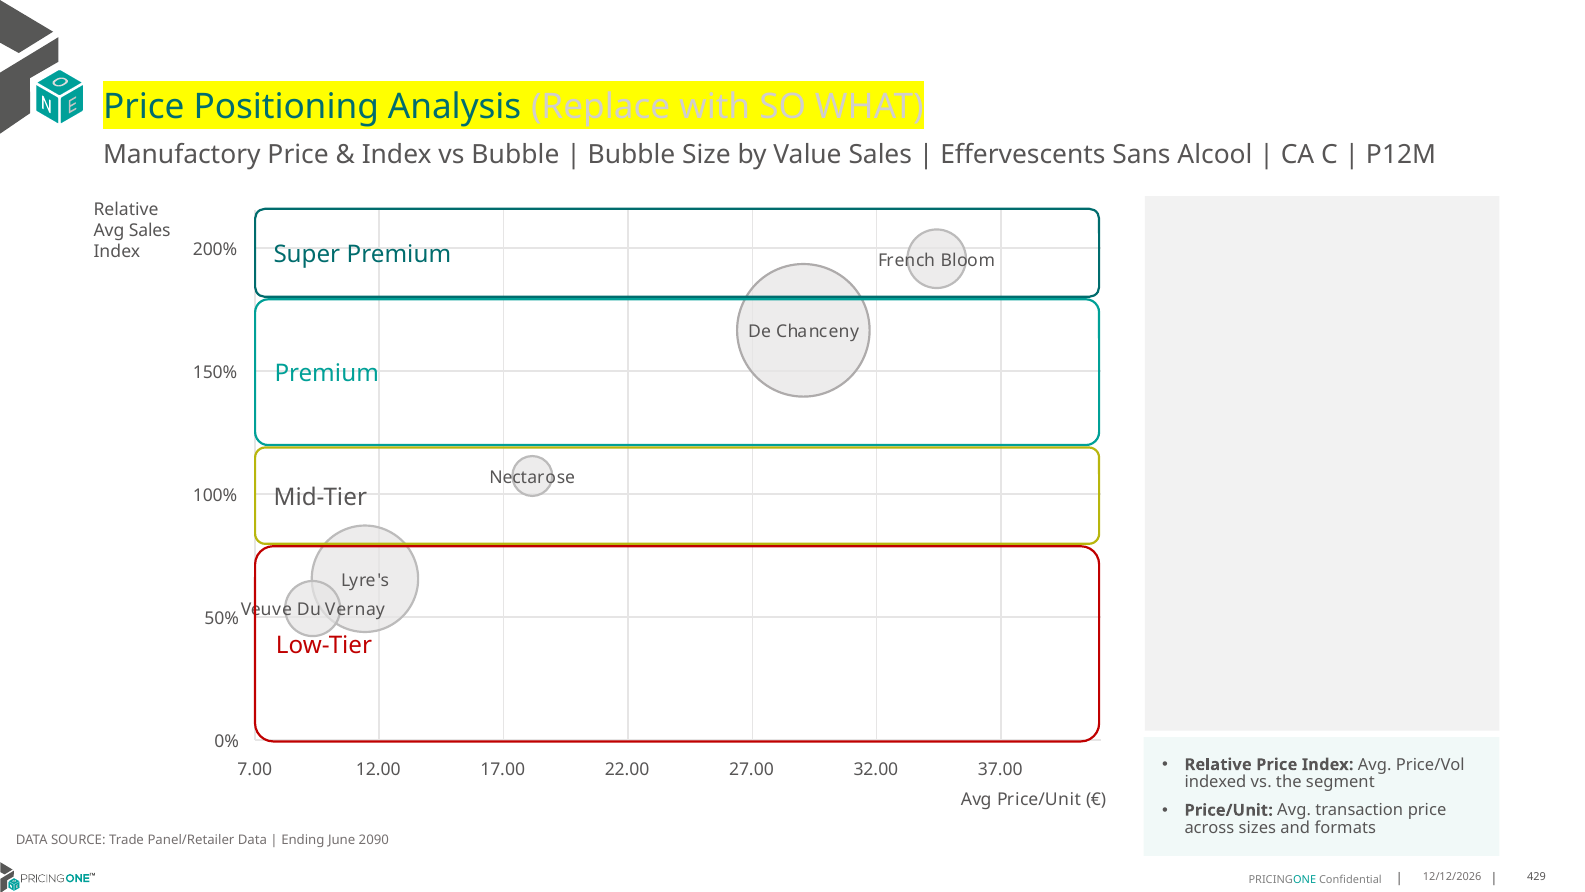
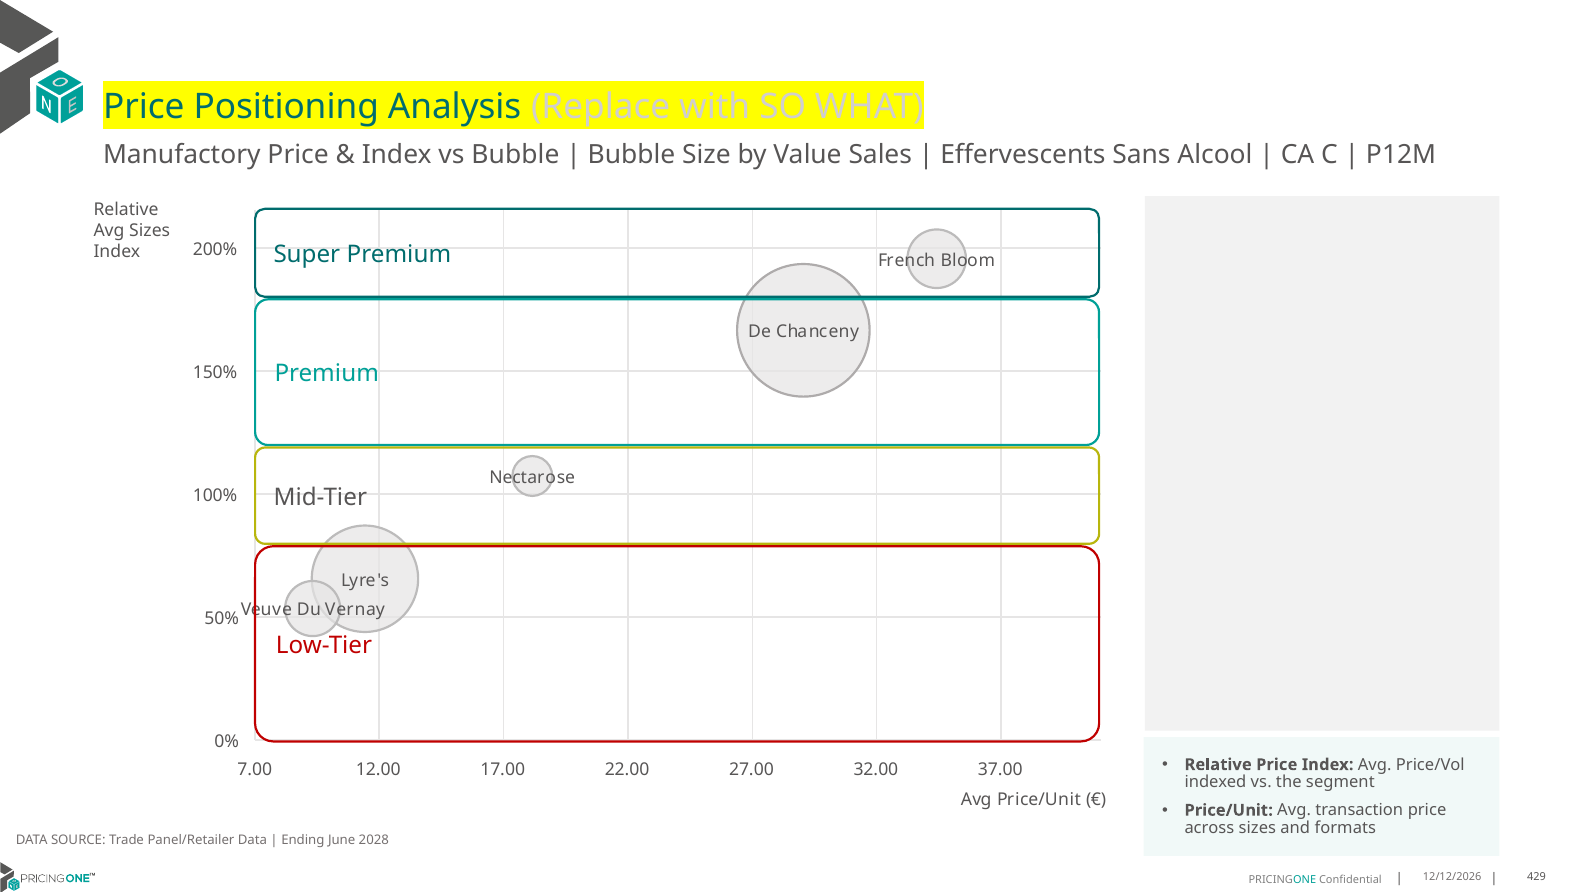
Avg Sales: Sales -> Sizes
2090: 2090 -> 2028
